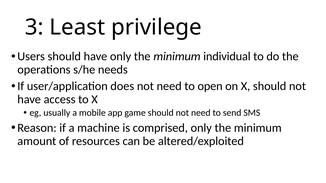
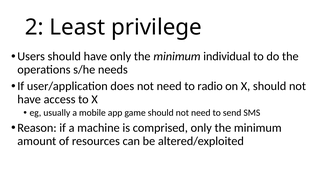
3: 3 -> 2
open: open -> radio
